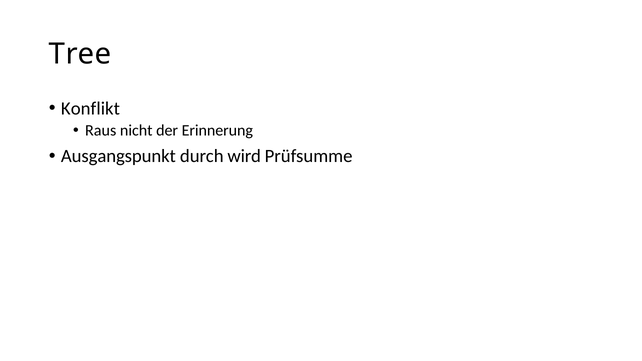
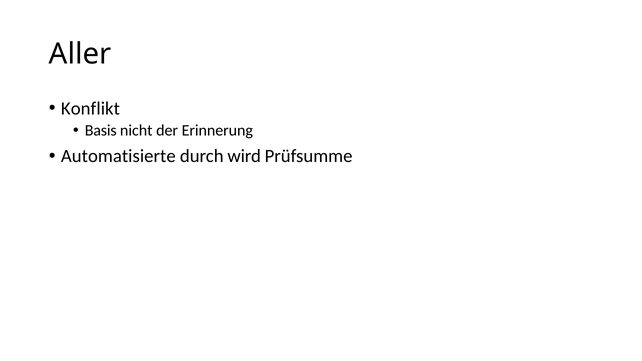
Tree: Tree -> Aller
Raus: Raus -> Basis
Ausgangspunkt: Ausgangspunkt -> Automatisierte
